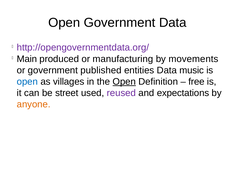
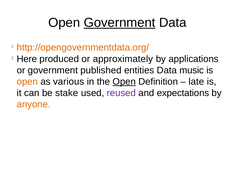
Government at (120, 23) underline: none -> present
http://opengovernmentdata.org/ colour: purple -> orange
Main: Main -> Here
manufacturing: manufacturing -> approximately
movements: movements -> applications
open at (27, 82) colour: blue -> orange
villages: villages -> various
free: free -> late
street: street -> stake
